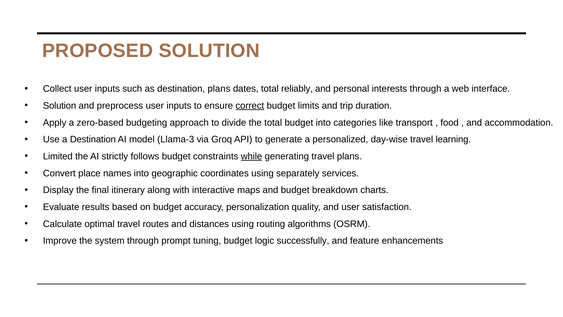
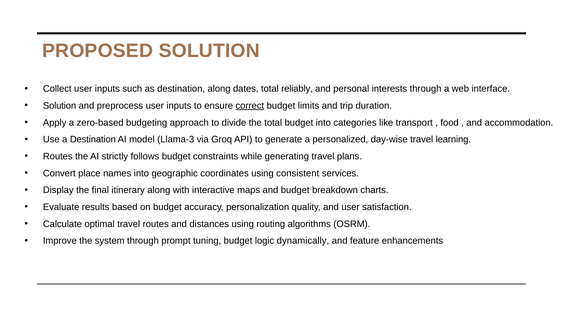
destination plans: plans -> along
Limited at (58, 156): Limited -> Routes
while underline: present -> none
separately: separately -> consistent
successfully: successfully -> dynamically
